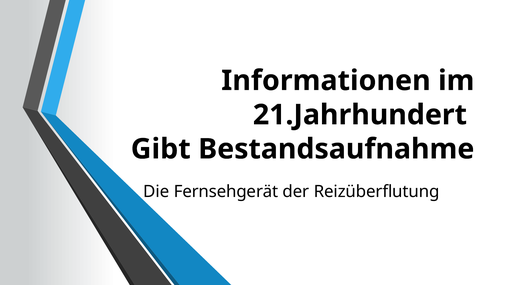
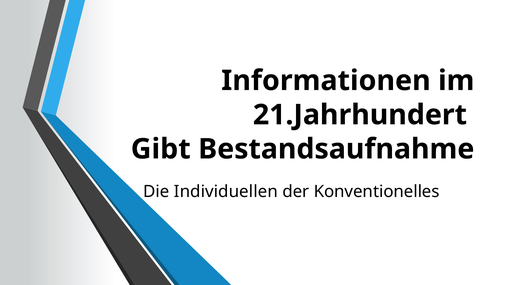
Fernsehgerät: Fernsehgerät -> Individuellen
Reizüberflutung: Reizüberflutung -> Konventionelles
